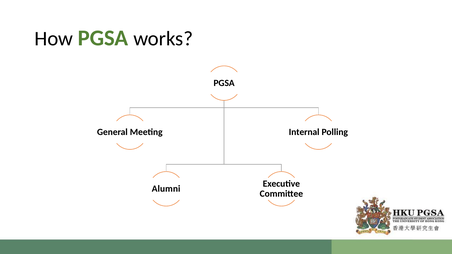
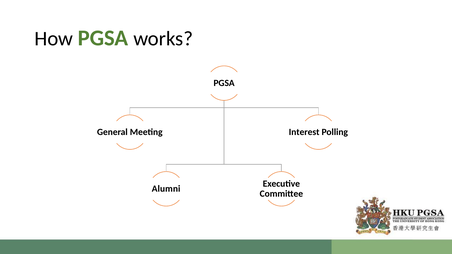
Internal: Internal -> Interest
